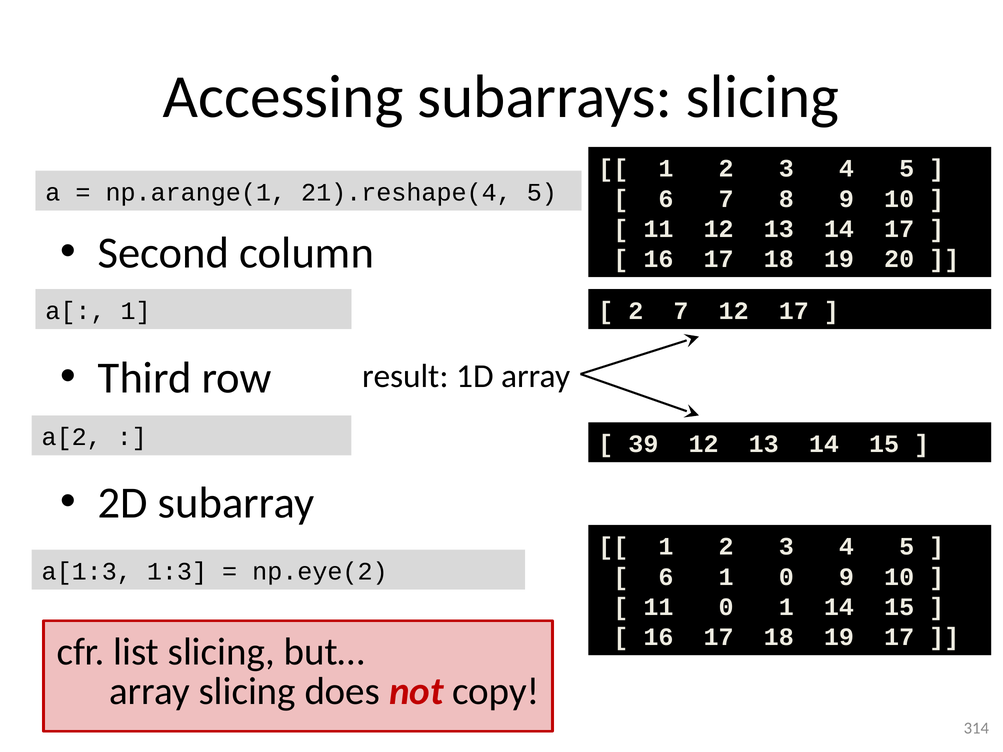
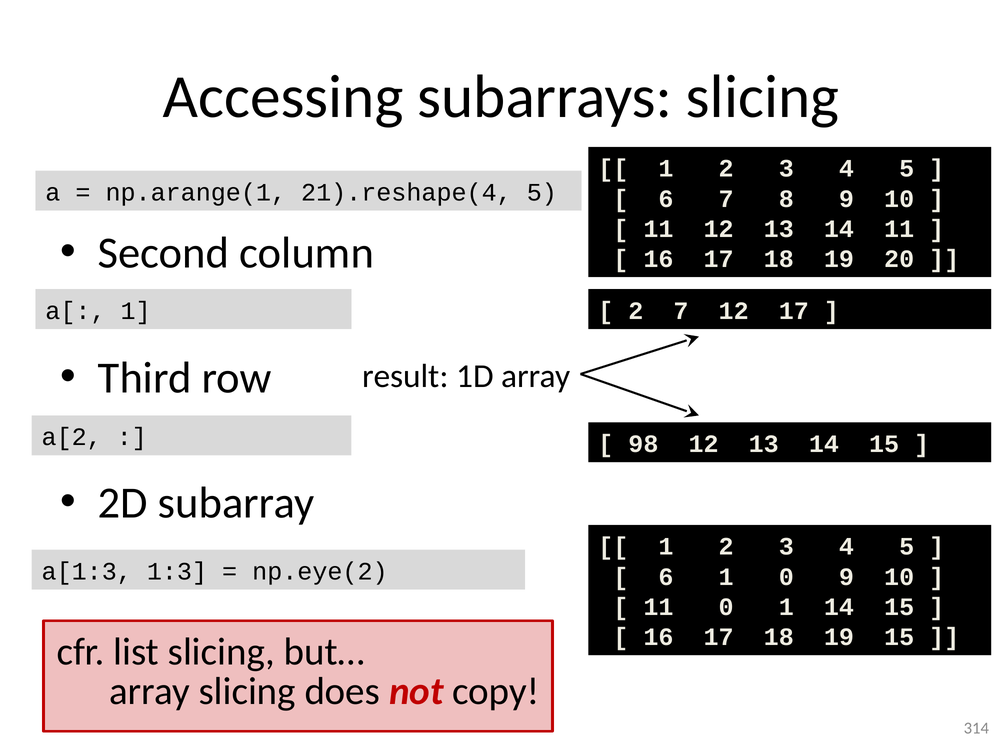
14 17: 17 -> 11
39: 39 -> 98
19 17: 17 -> 15
